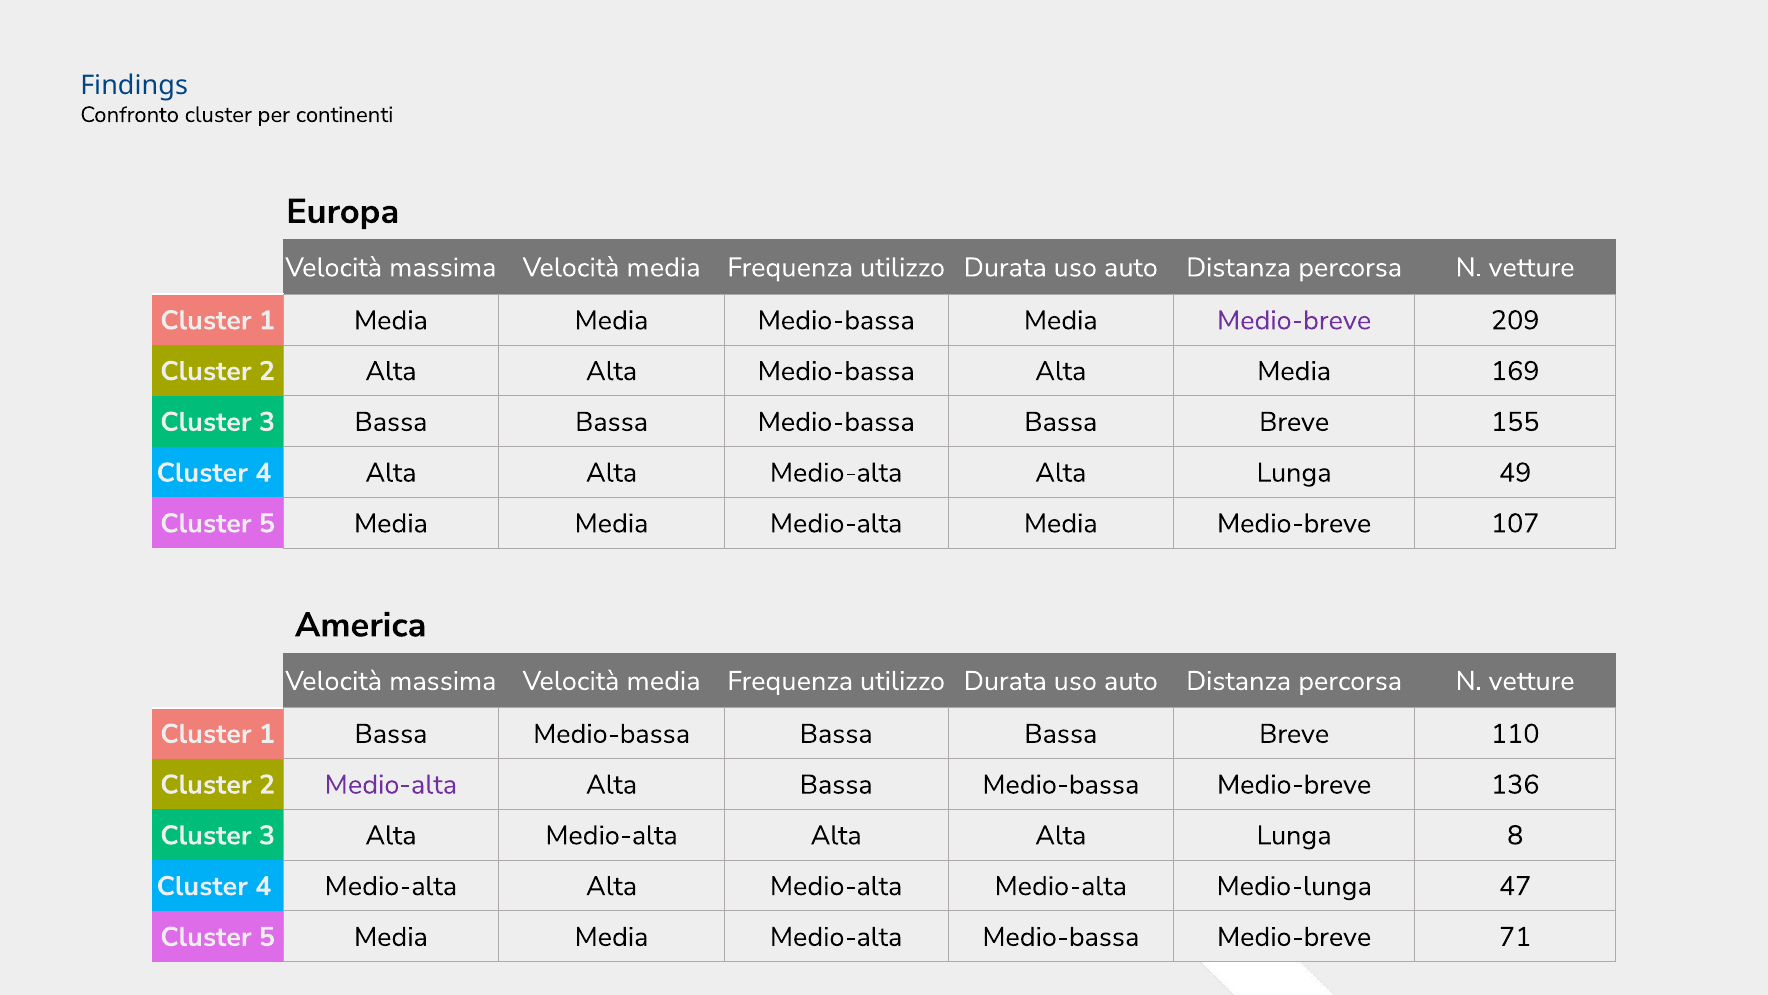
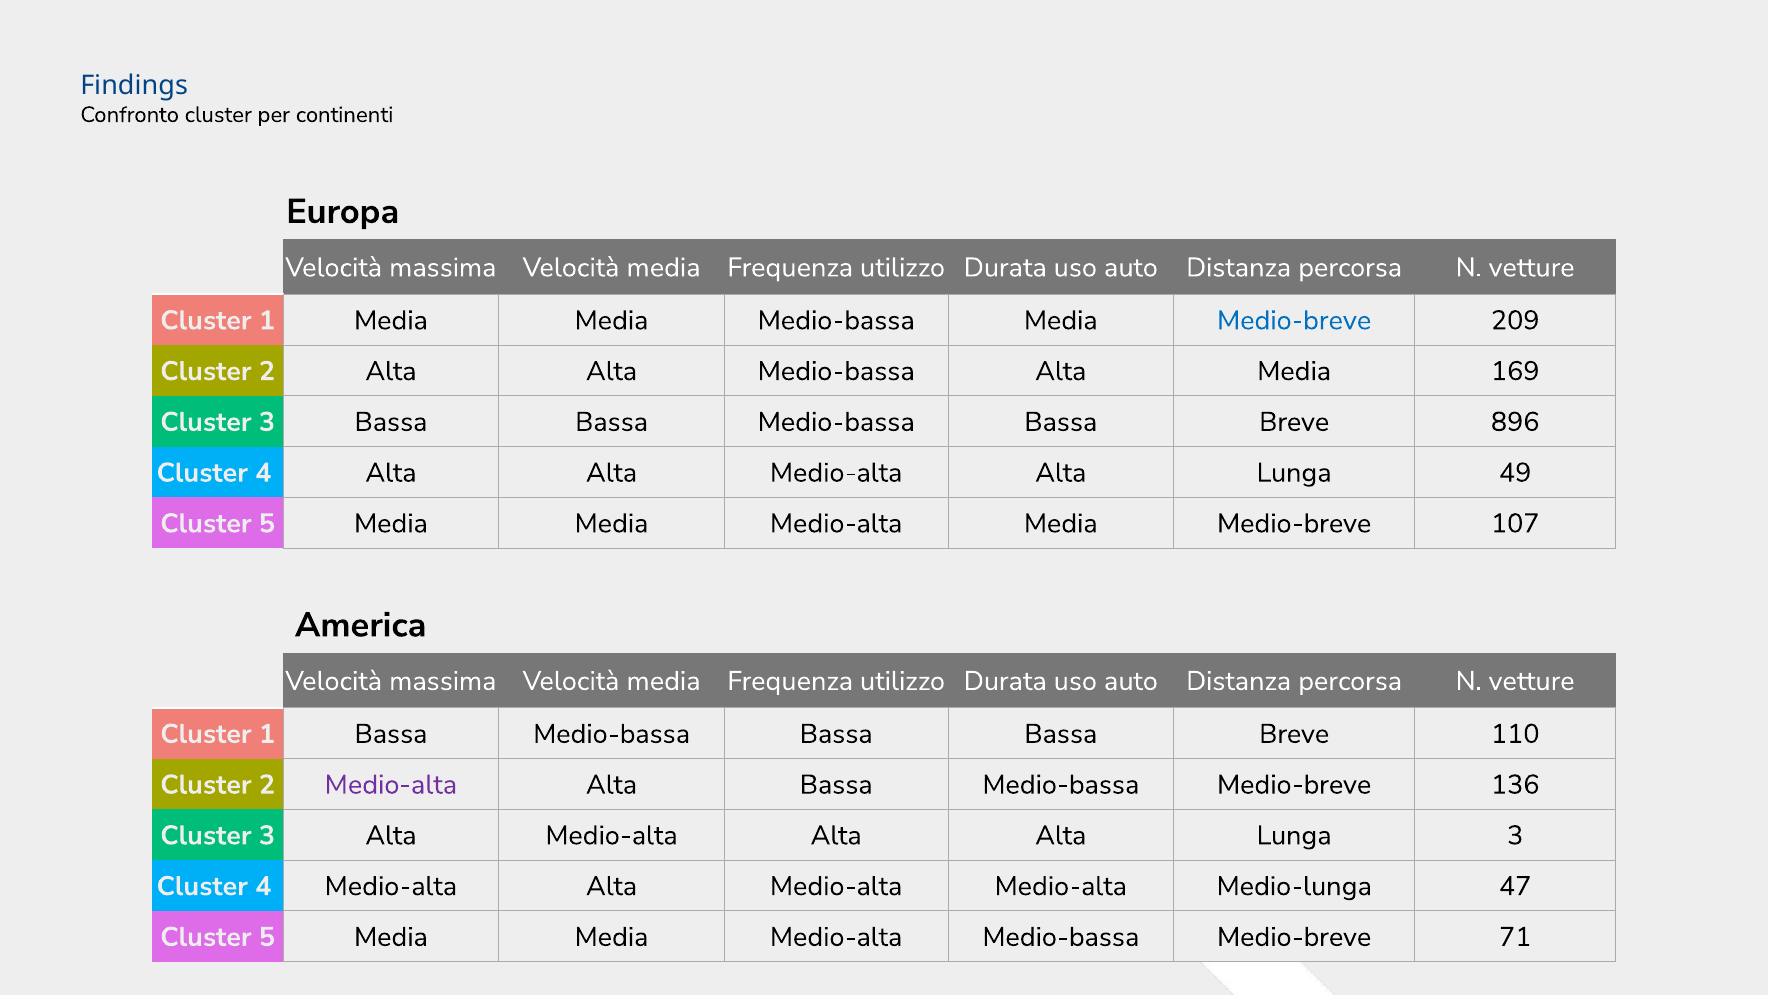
Medio-breve at (1294, 320) colour: purple -> blue
155: 155 -> 896
Lunga 8: 8 -> 3
